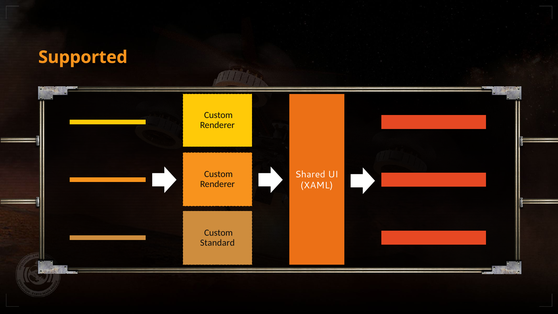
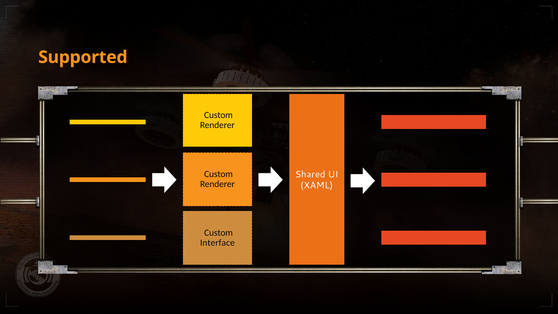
Standard: Standard -> Interface
